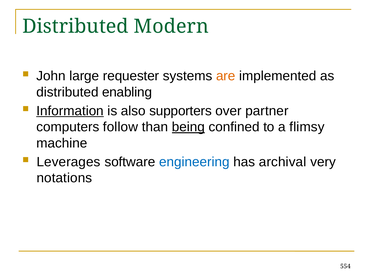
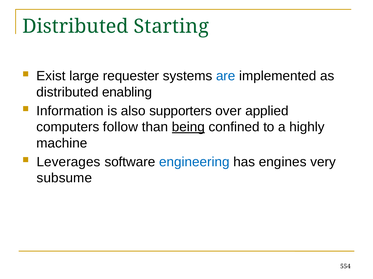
Modern: Modern -> Starting
John: John -> Exist
are colour: orange -> blue
Information underline: present -> none
partner: partner -> applied
flimsy: flimsy -> highly
archival: archival -> engines
notations: notations -> subsume
